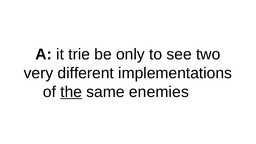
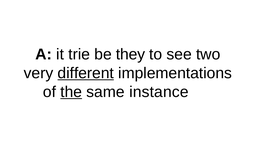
only: only -> they
different underline: none -> present
enemies: enemies -> instance
